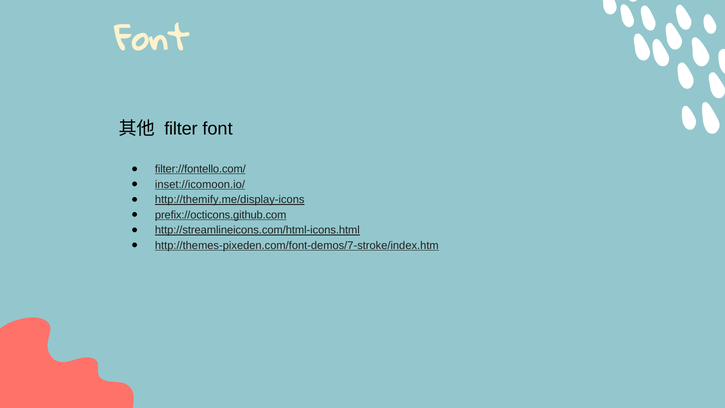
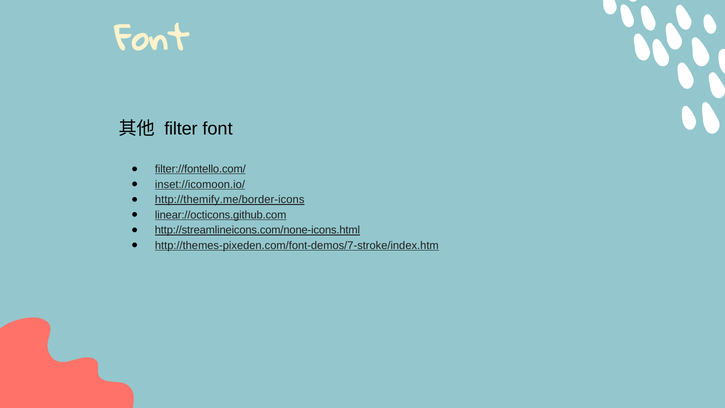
http://themify.me/display-icons: http://themify.me/display-icons -> http://themify.me/border-icons
prefix://octicons.github.com: prefix://octicons.github.com -> linear://octicons.github.com
http://streamlineicons.com/html-icons.html: http://streamlineicons.com/html-icons.html -> http://streamlineicons.com/none-icons.html
